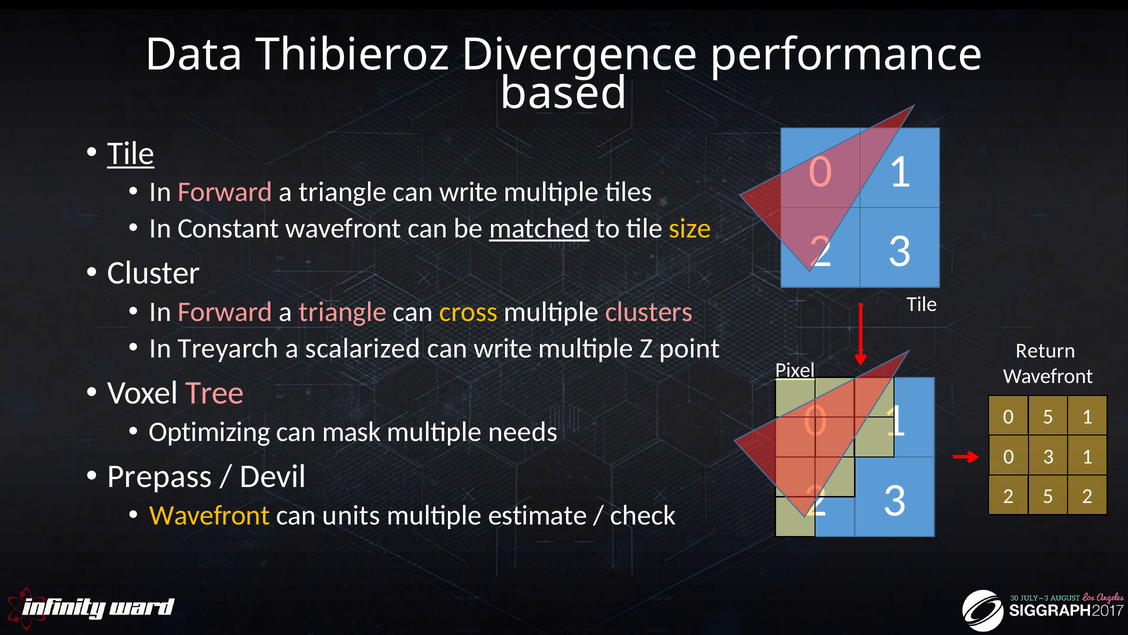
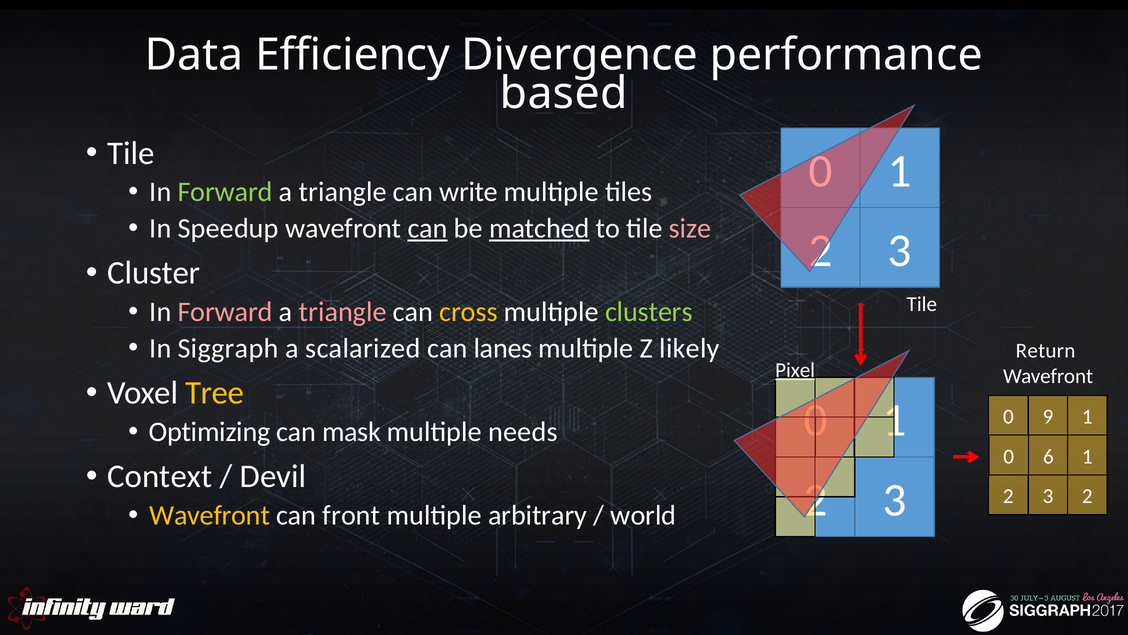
Thibieroz: Thibieroz -> Efficiency
Tile at (131, 153) underline: present -> none
Forward at (225, 192) colour: pink -> light green
Constant: Constant -> Speedup
can at (428, 228) underline: none -> present
size colour: yellow -> pink
clusters colour: pink -> light green
Treyarch: Treyarch -> Siggraph
write at (503, 348): write -> lanes
point: point -> likely
Tree colour: pink -> yellow
0 5: 5 -> 9
0 3: 3 -> 6
Prepass: Prepass -> Context
5 at (1048, 496): 5 -> 3
units: units -> front
estimate: estimate -> arbitrary
check: check -> world
